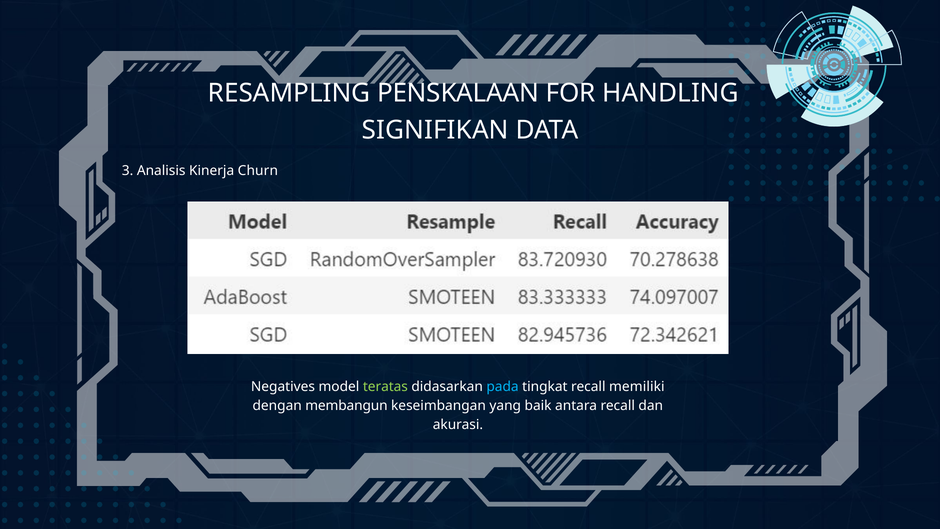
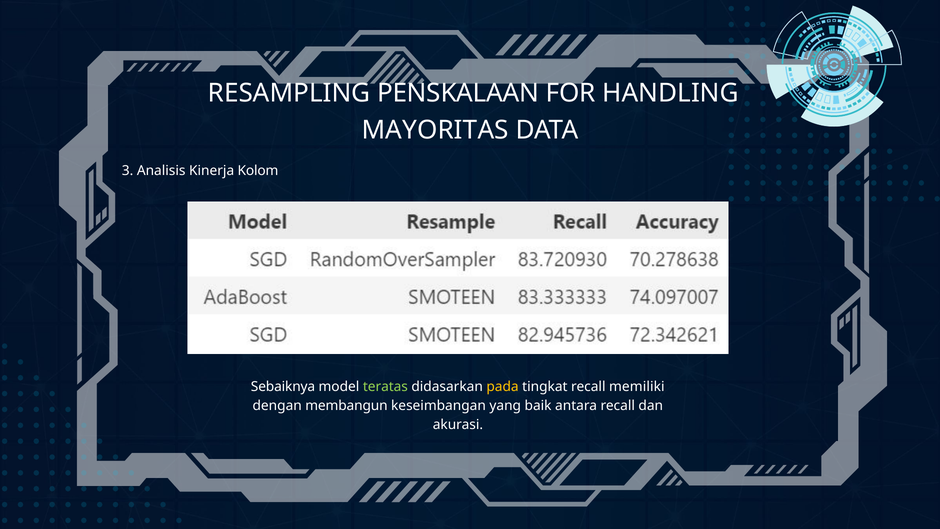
SIGNIFIKAN: SIGNIFIKAN -> MAYORITAS
Churn: Churn -> Kolom
Negatives: Negatives -> Sebaiknya
pada colour: light blue -> yellow
